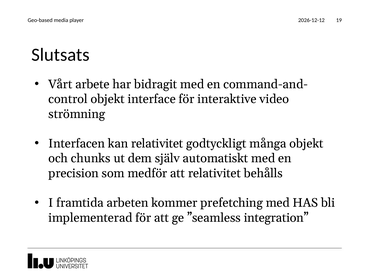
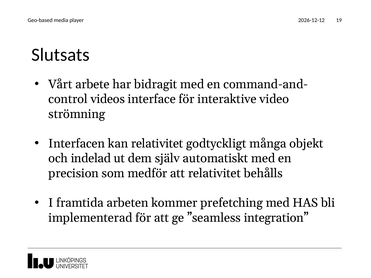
objekt at (108, 99): objekt -> videos
chunks: chunks -> indelad
